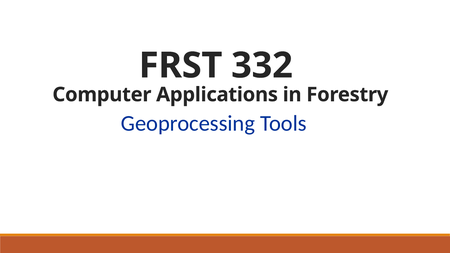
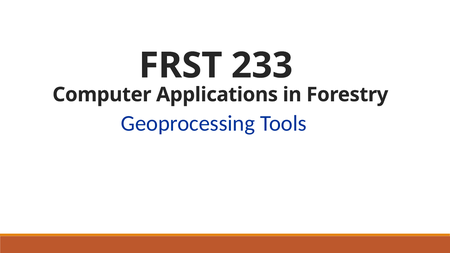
332: 332 -> 233
